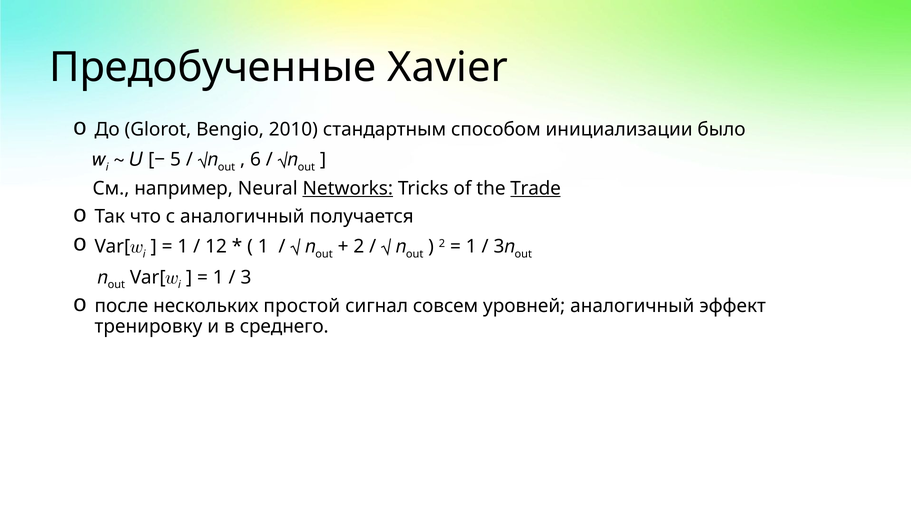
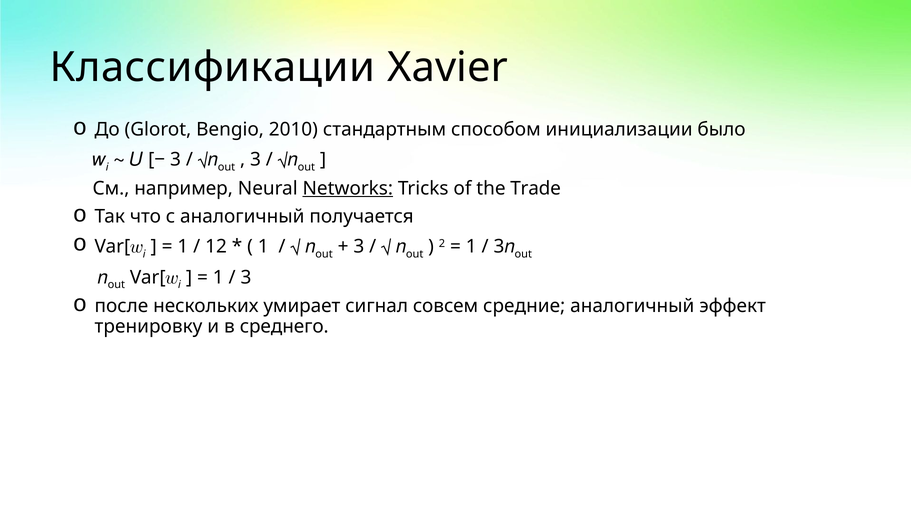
Предобученные: Предобученные -> Классификации
5 at (176, 160): 5 -> 3
6 at (255, 160): 6 -> 3
Trade underline: present -> none
2 at (359, 247): 2 -> 3
простой: простой -> умирает
уровней: уровней -> средние
